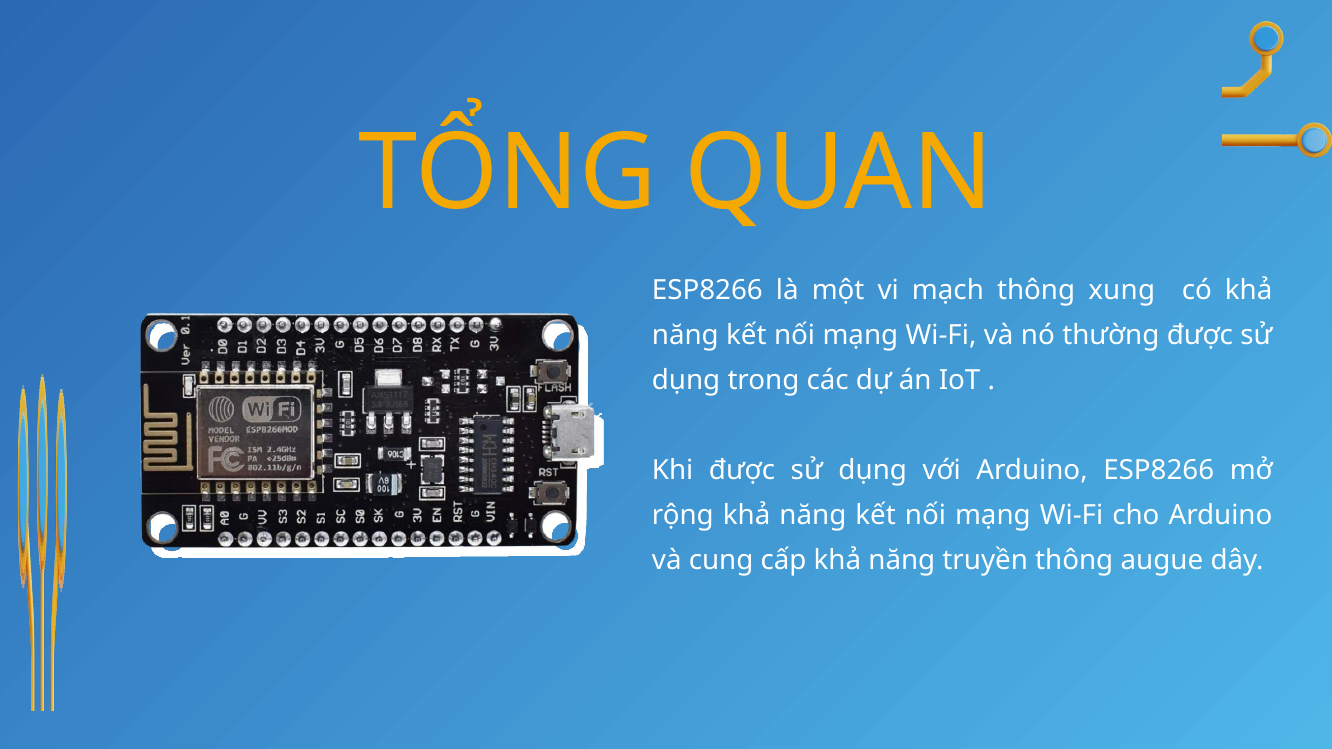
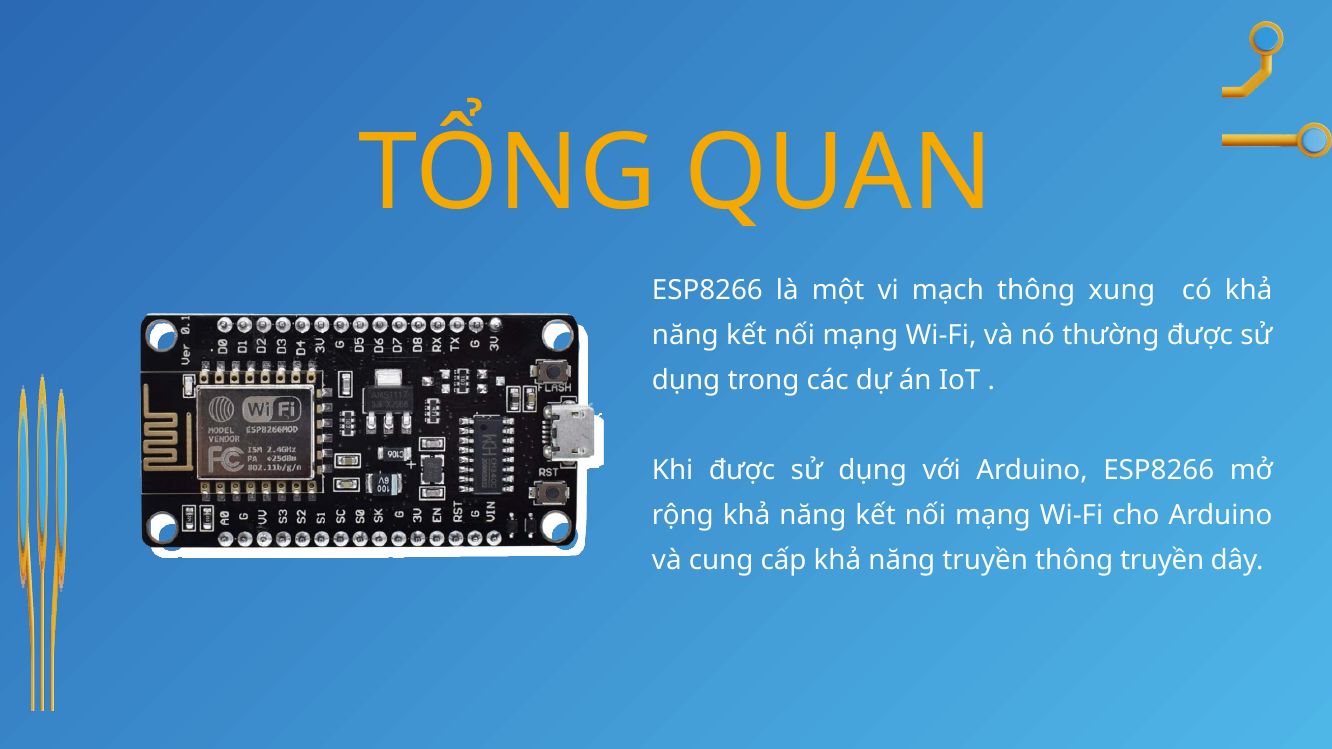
thông augue: augue -> truyền
